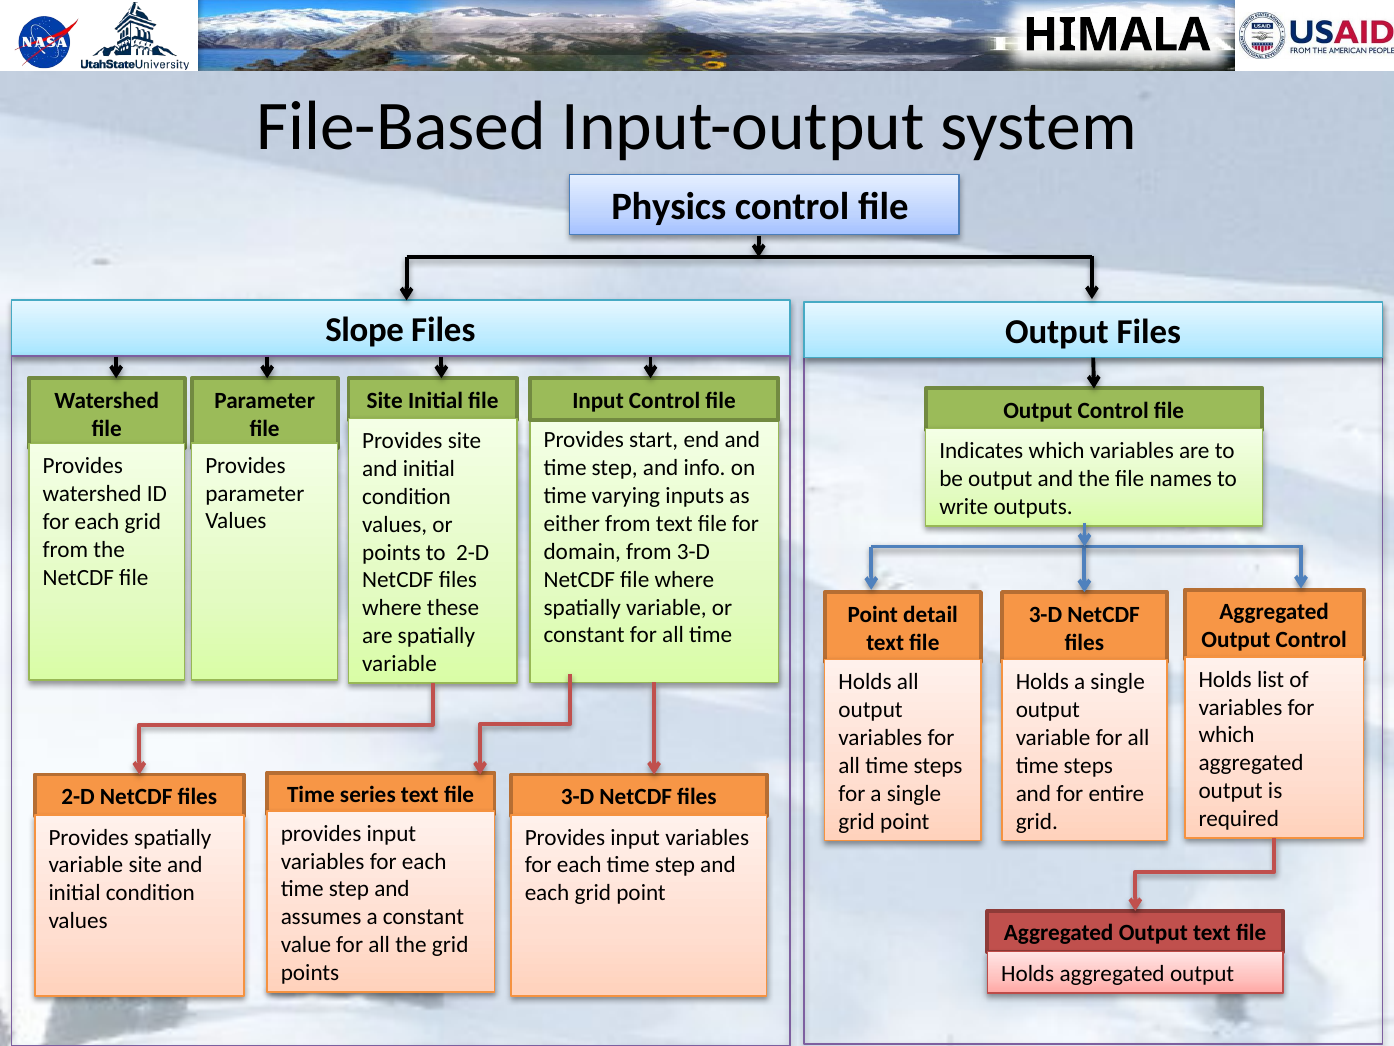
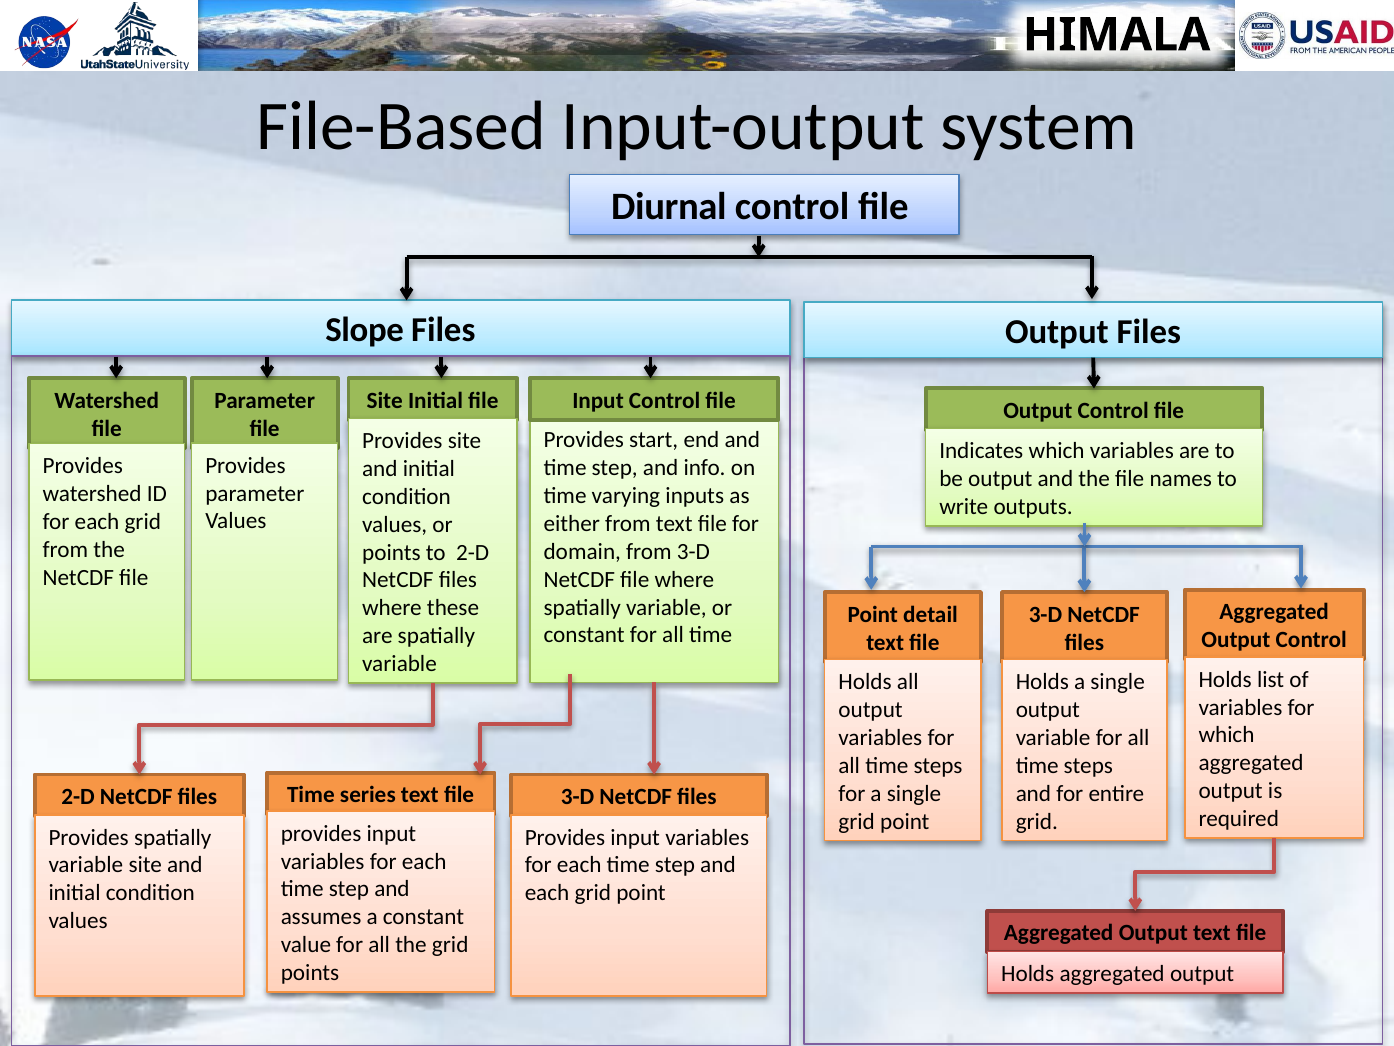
Physics: Physics -> Diurnal
